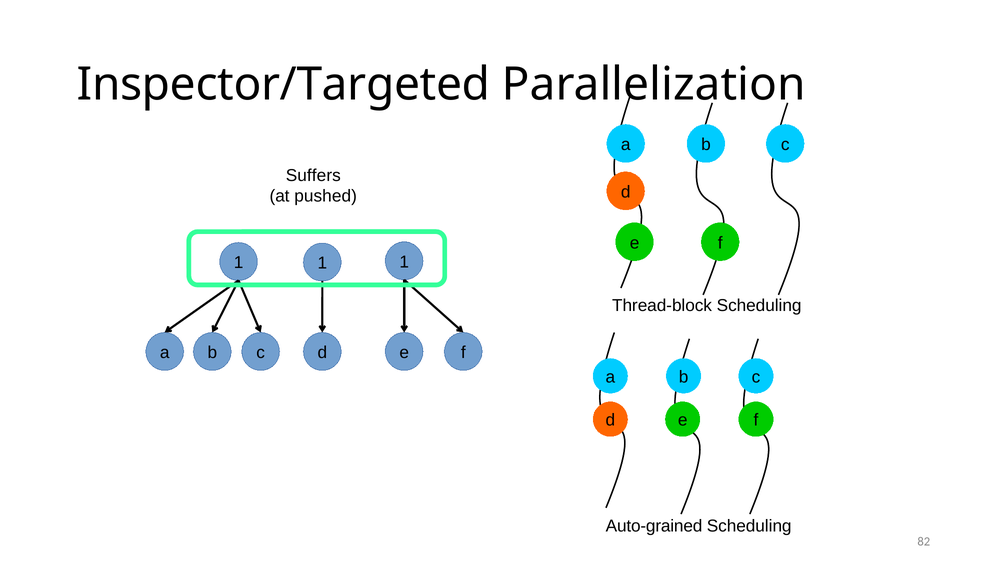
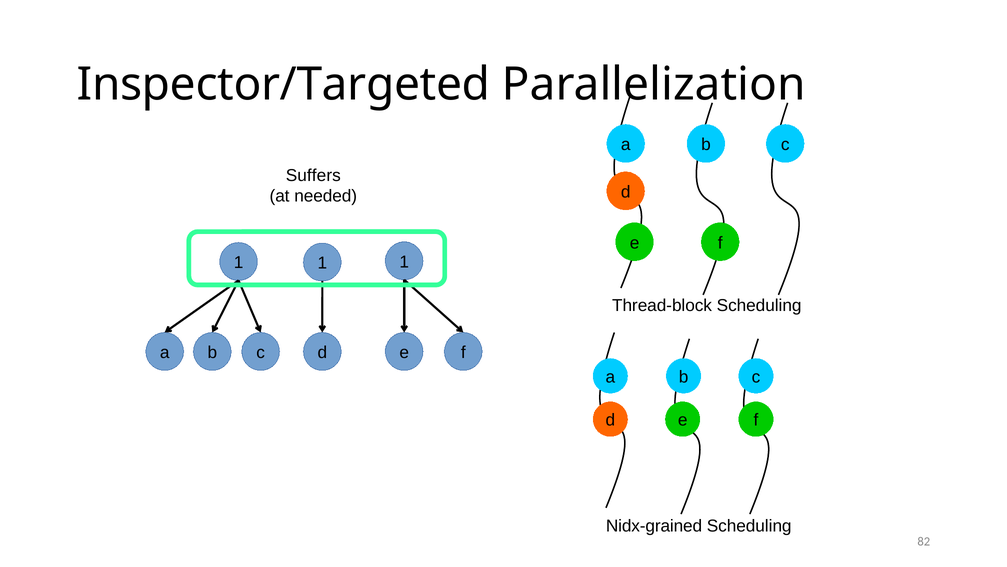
pushed: pushed -> needed
Auto-grained: Auto-grained -> Nidx-grained
